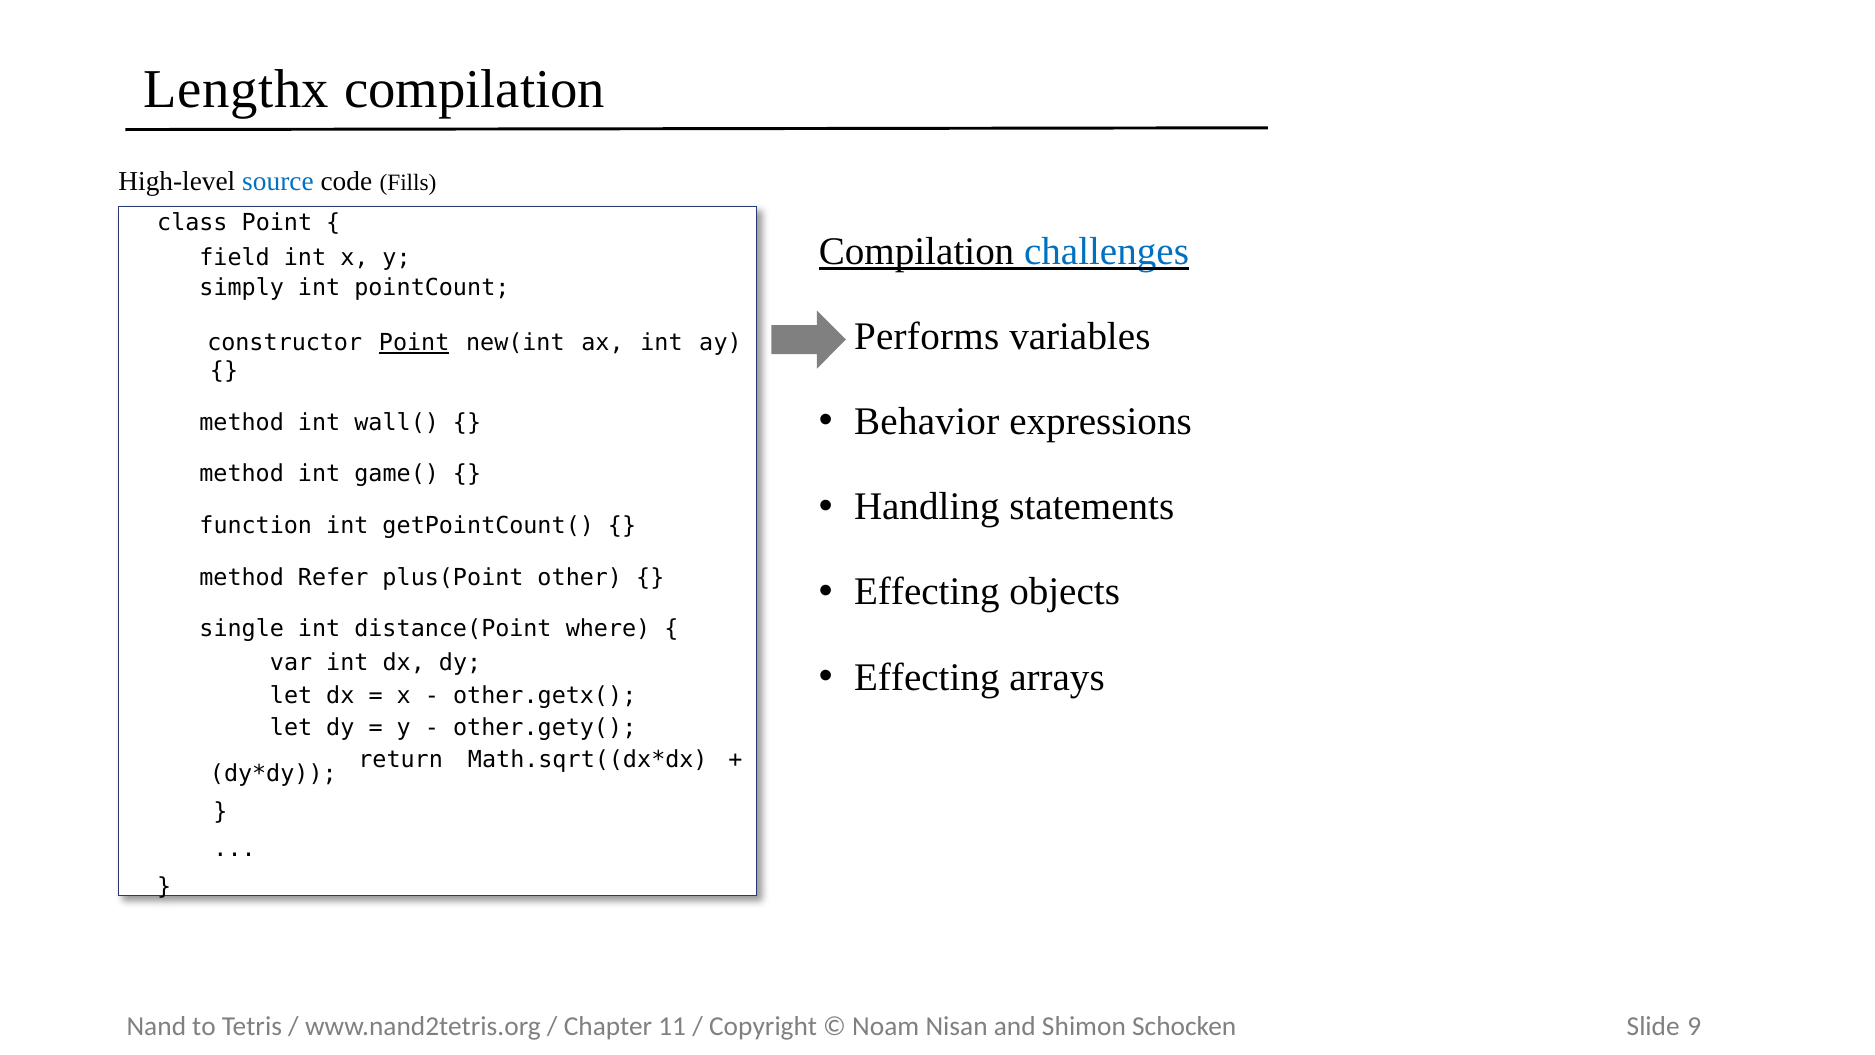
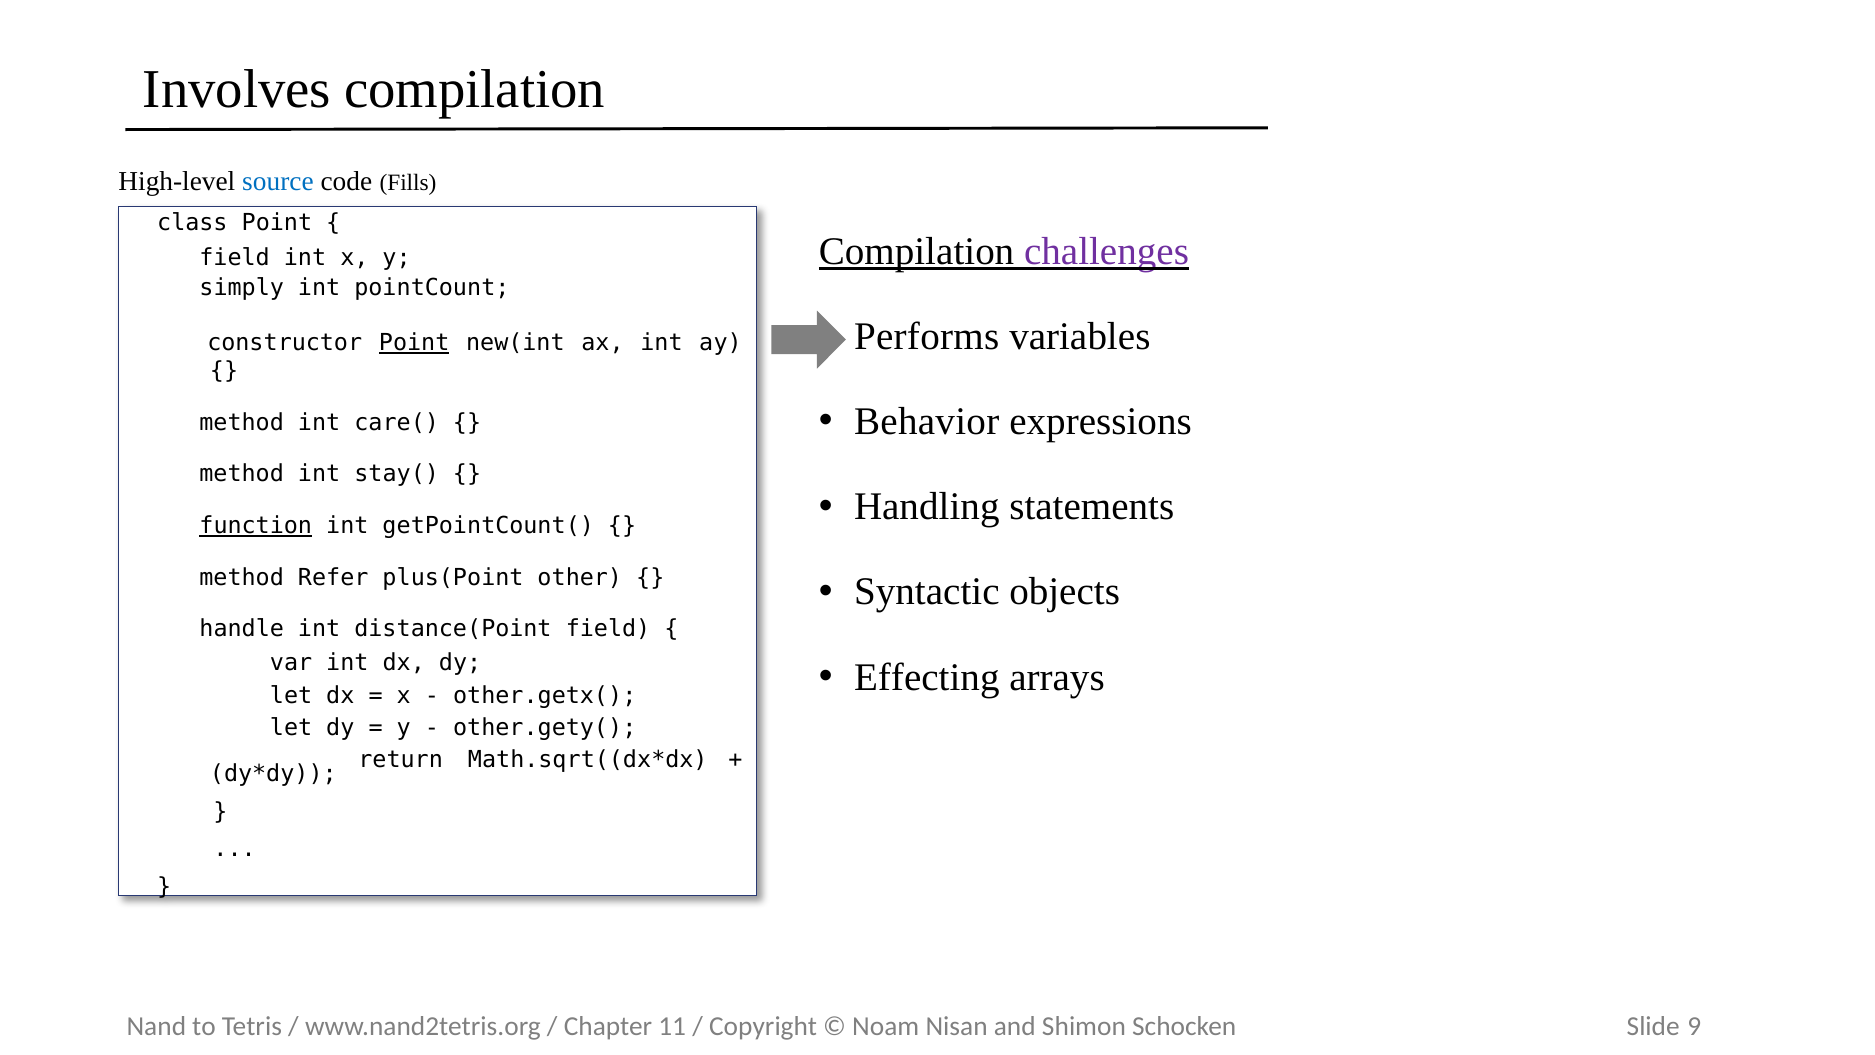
Lengthx: Lengthx -> Involves
challenges colour: blue -> purple
wall(: wall( -> care(
game(: game( -> stay(
function underline: none -> present
Effecting at (927, 592): Effecting -> Syntactic
single: single -> handle
distance(Point where: where -> field
